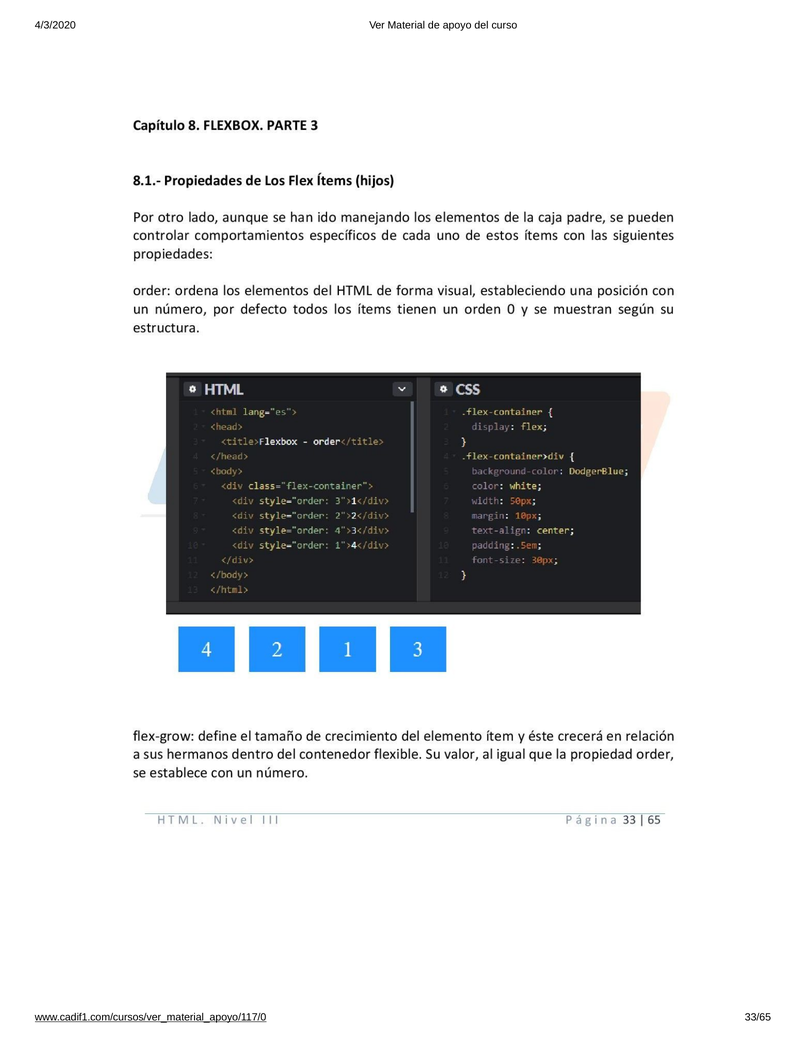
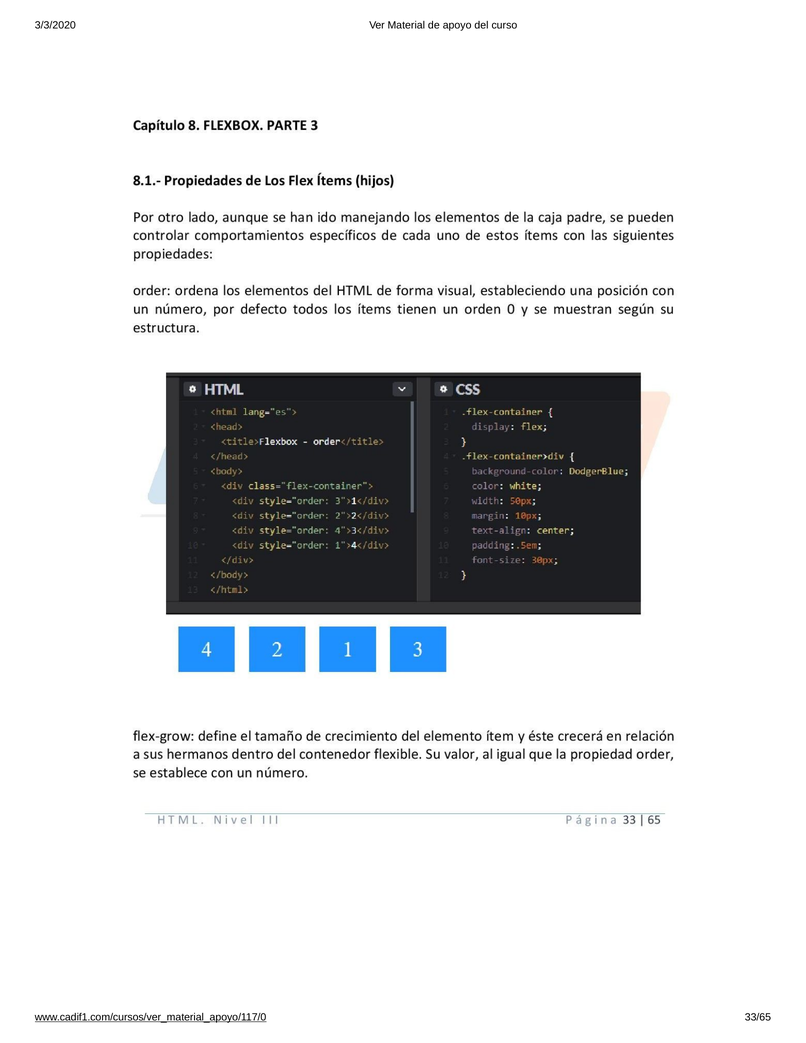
4/3/2020: 4/3/2020 -> 3/3/2020
